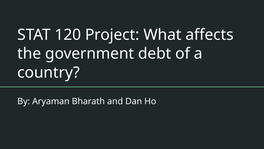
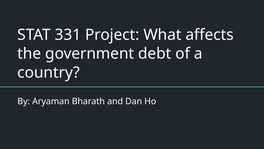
120: 120 -> 331
